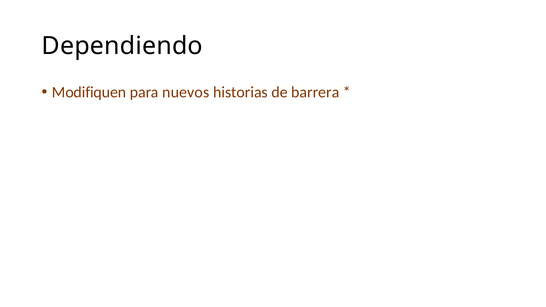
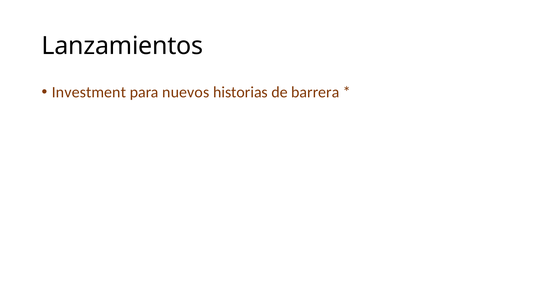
Dependiendo: Dependiendo -> Lanzamientos
Modifiquen: Modifiquen -> Investment
